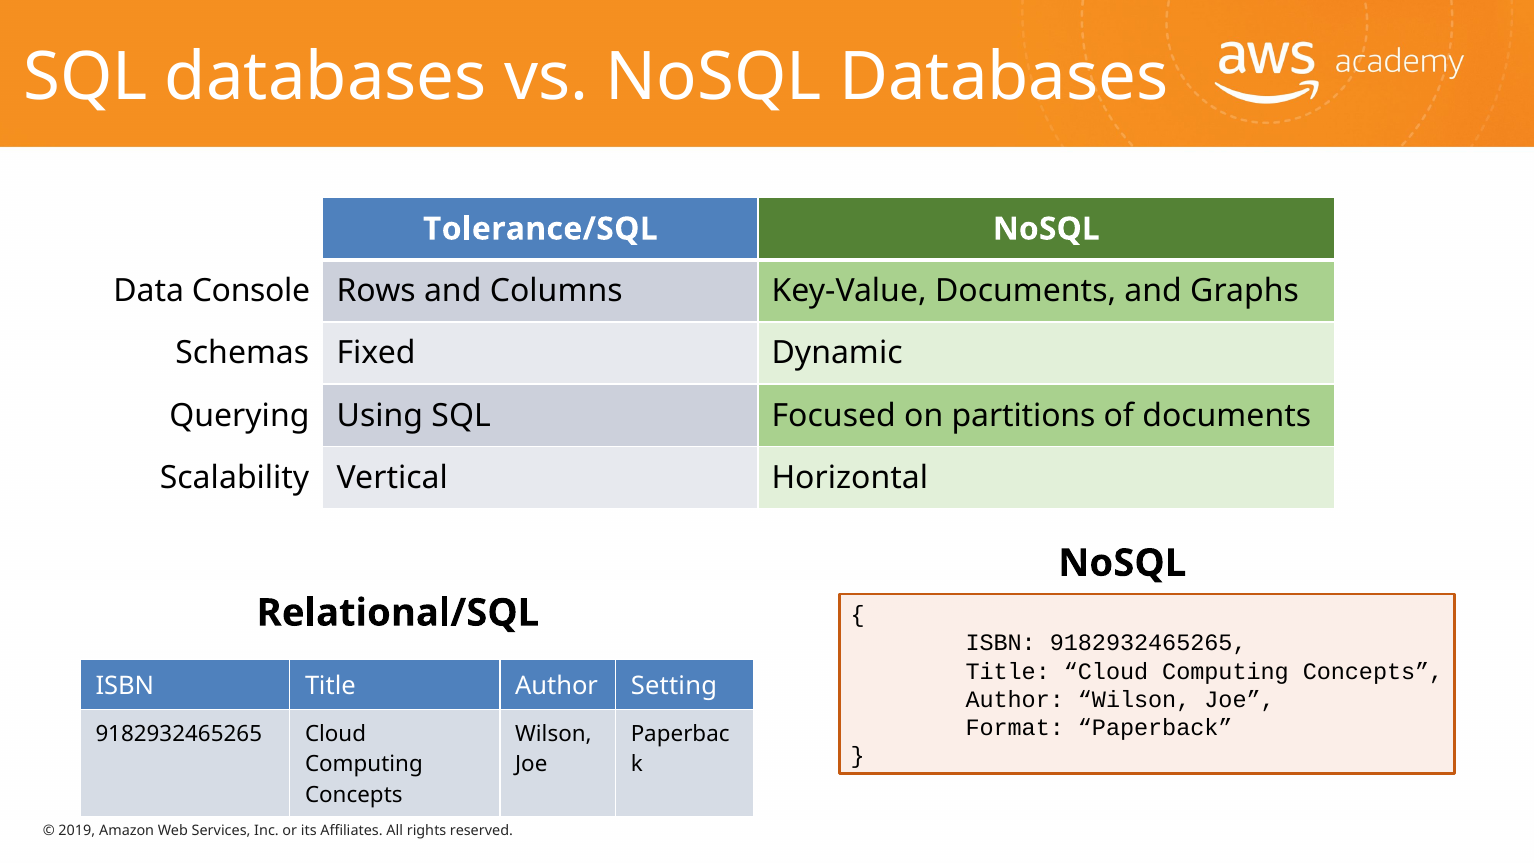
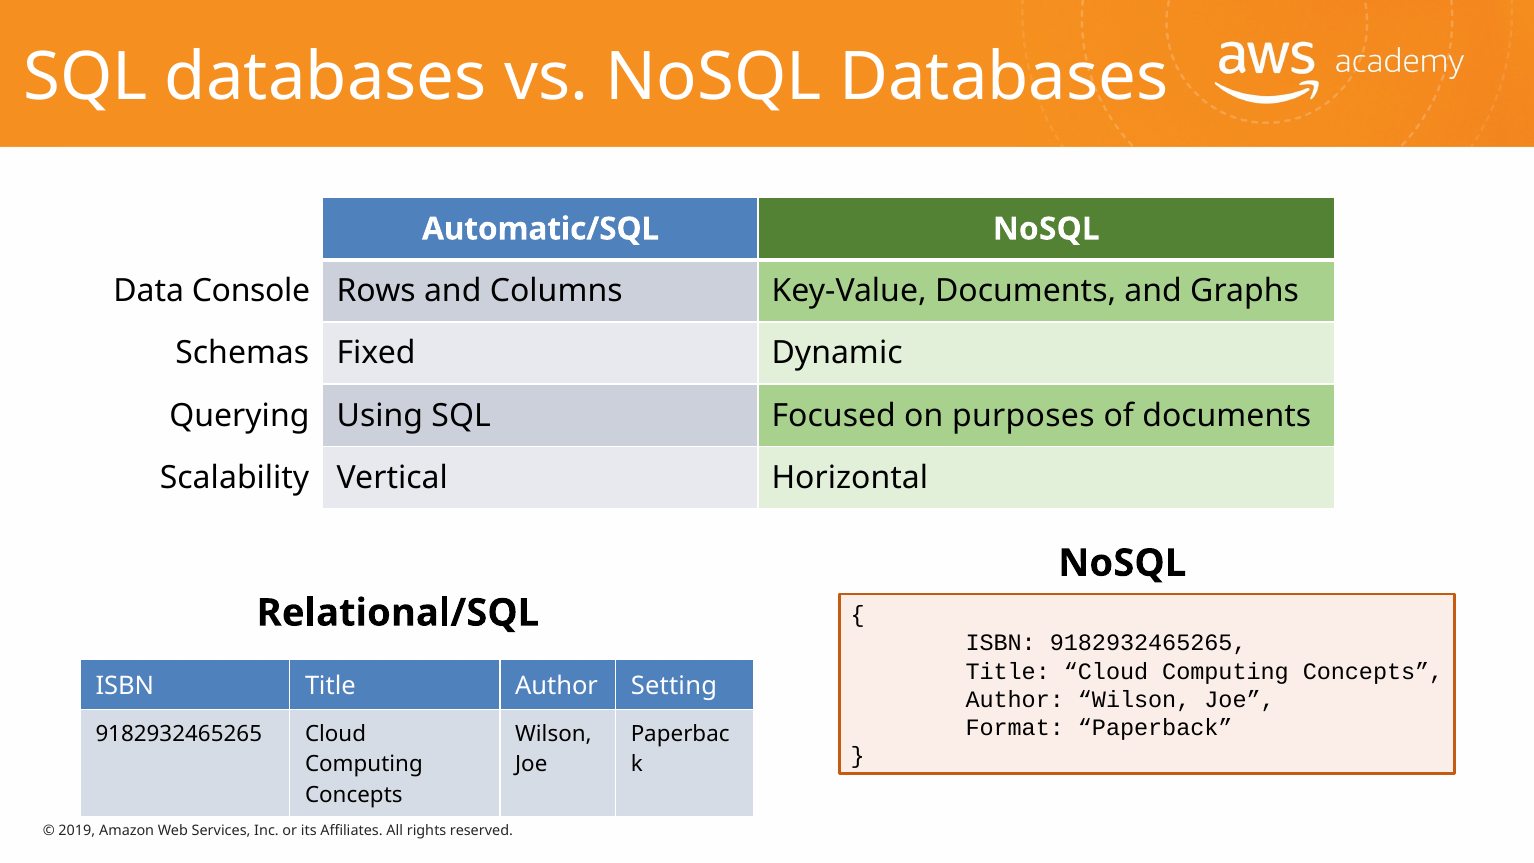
Tolerance/SQL: Tolerance/SQL -> Automatic/SQL
partitions: partitions -> purposes
